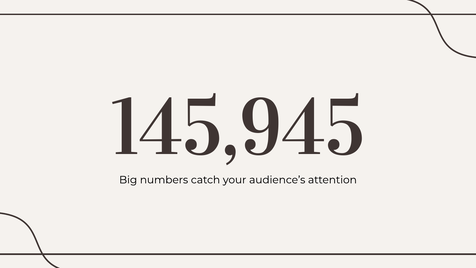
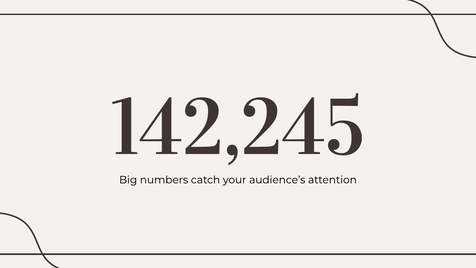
145,945: 145,945 -> 142,245
